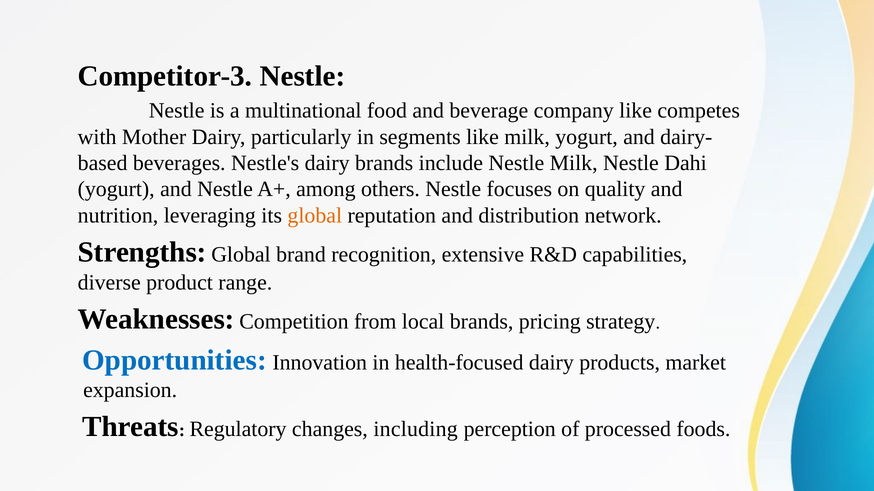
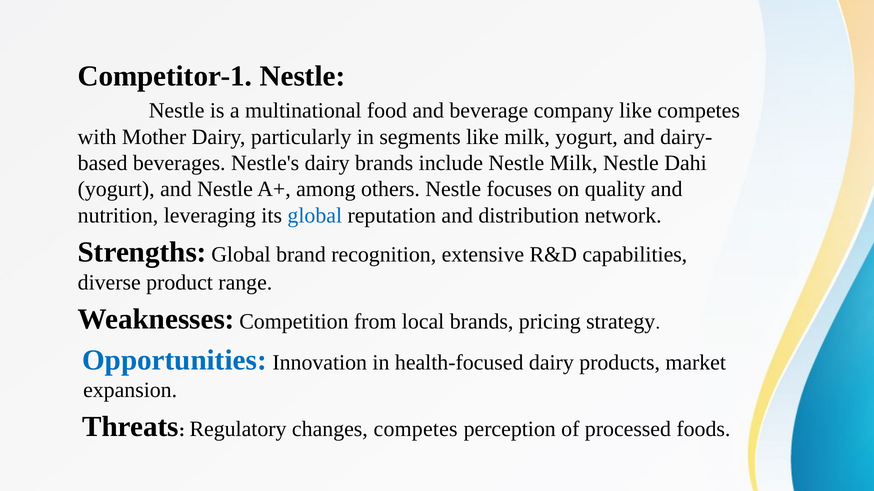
Competitor-3: Competitor-3 -> Competitor-1
global at (315, 216) colour: orange -> blue
changes including: including -> competes
